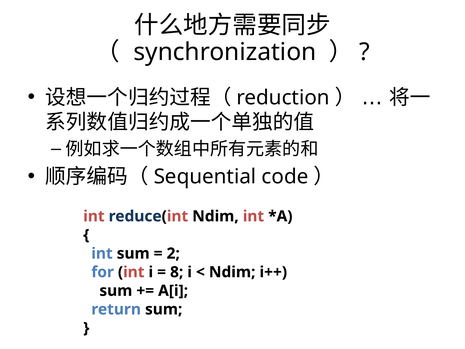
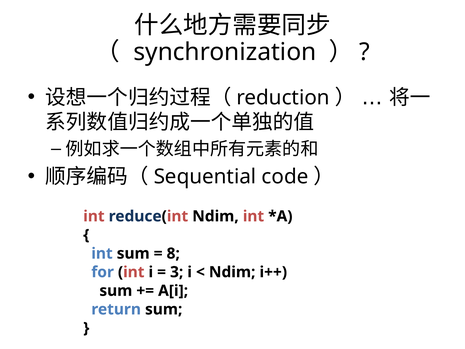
2: 2 -> 8
8: 8 -> 3
